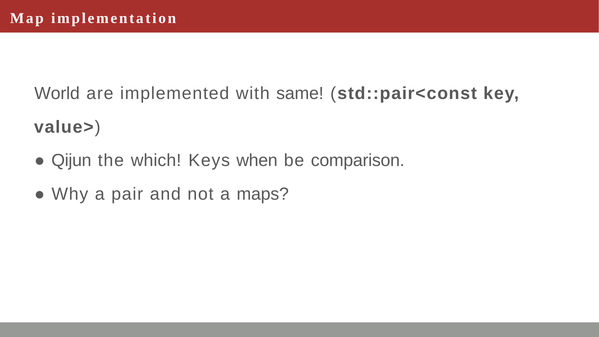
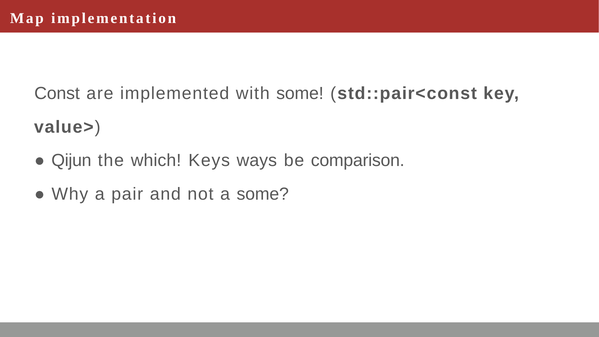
World: World -> Const
with same: same -> some
when: when -> ways
a maps: maps -> some
